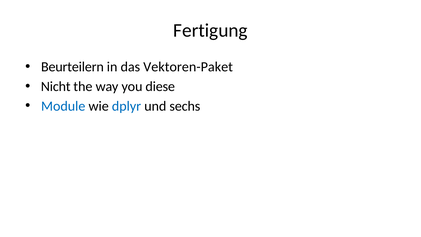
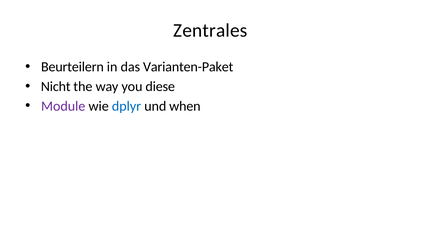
Fertigung: Fertigung -> Zentrales
Vektoren-Paket: Vektoren-Paket -> Varianten-Paket
Module colour: blue -> purple
sechs: sechs -> when
